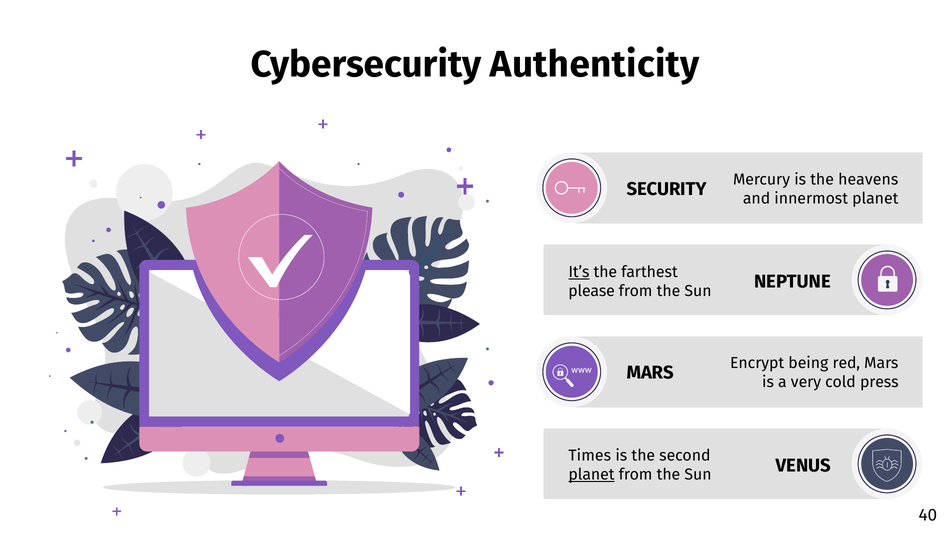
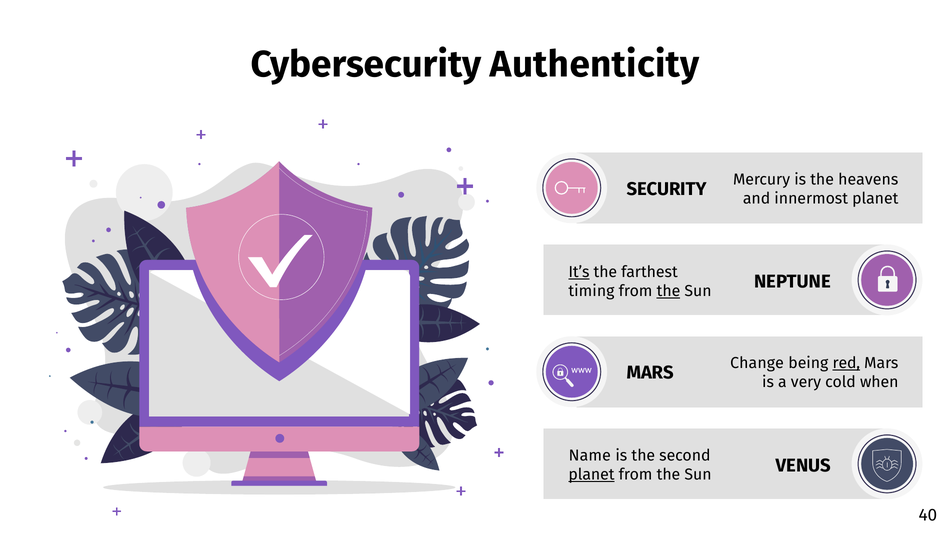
please: please -> timing
the at (668, 291) underline: none -> present
Encrypt: Encrypt -> Change
red underline: none -> present
press: press -> when
Times: Times -> Name
